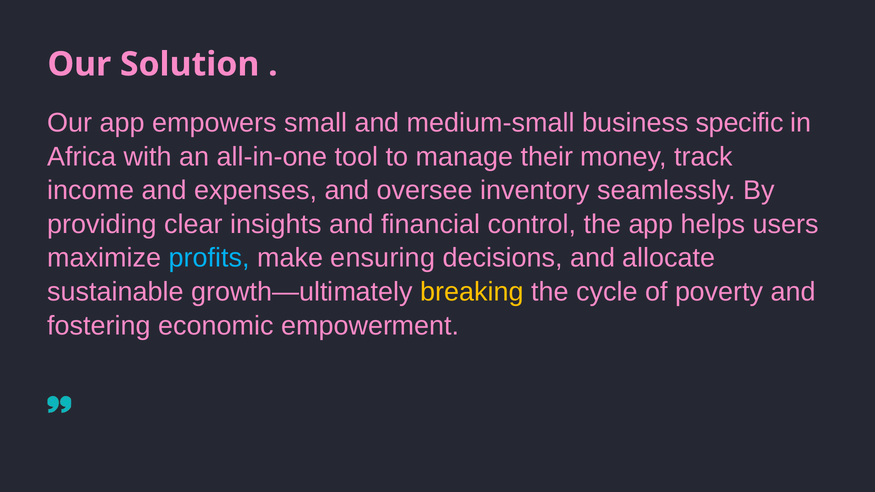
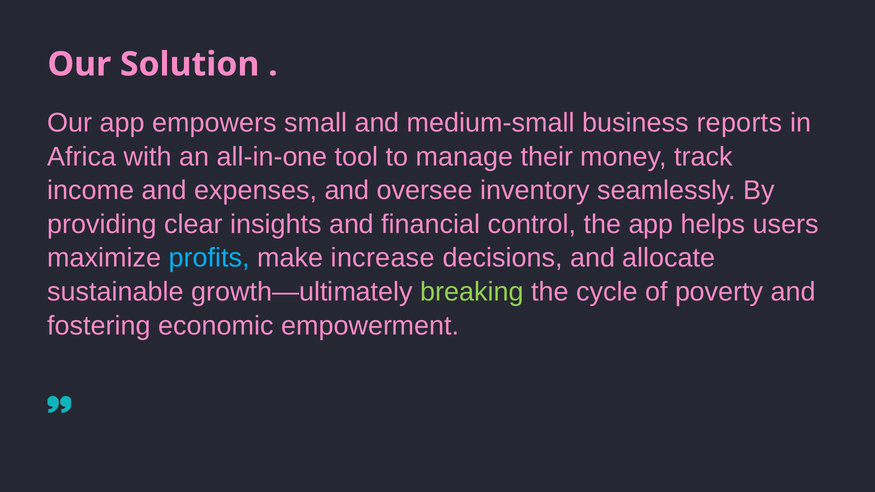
specific: specific -> reports
ensuring: ensuring -> increase
breaking colour: yellow -> light green
